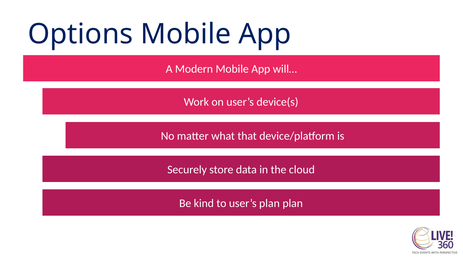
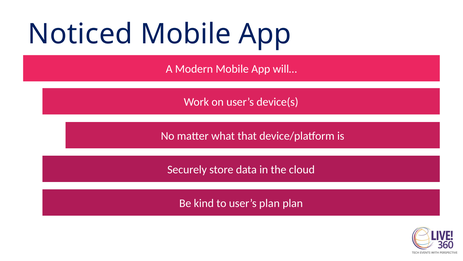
Options: Options -> Noticed
